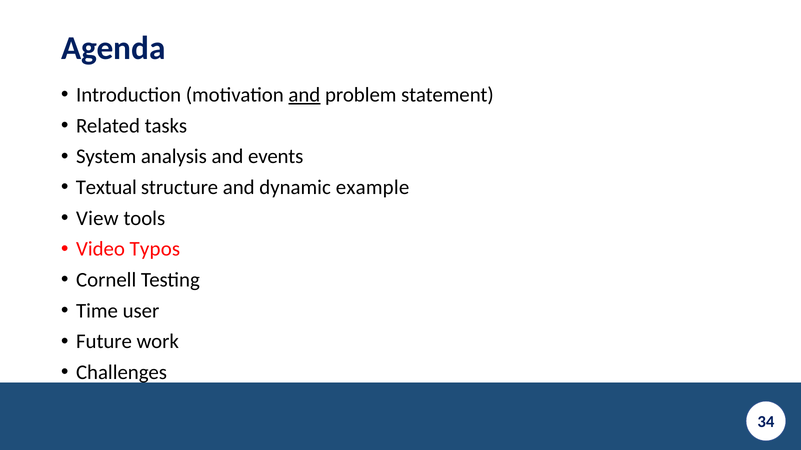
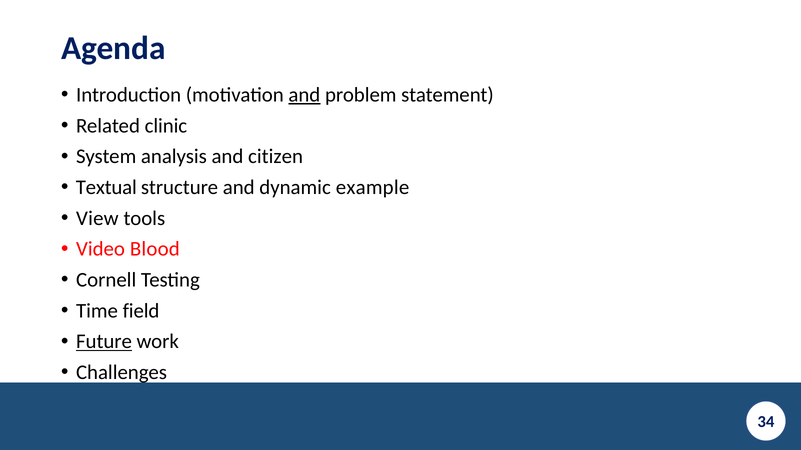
tasks: tasks -> clinic
events: events -> citizen
Typos: Typos -> Blood
user: user -> field
Future underline: none -> present
